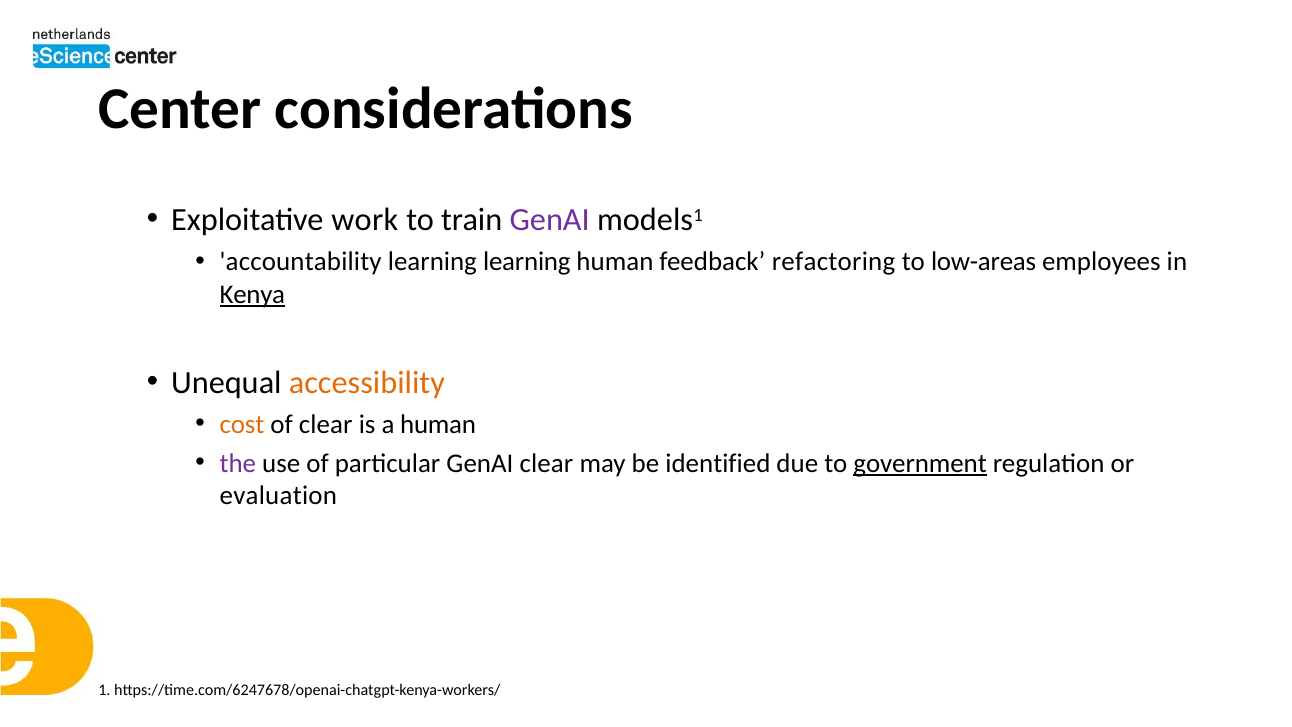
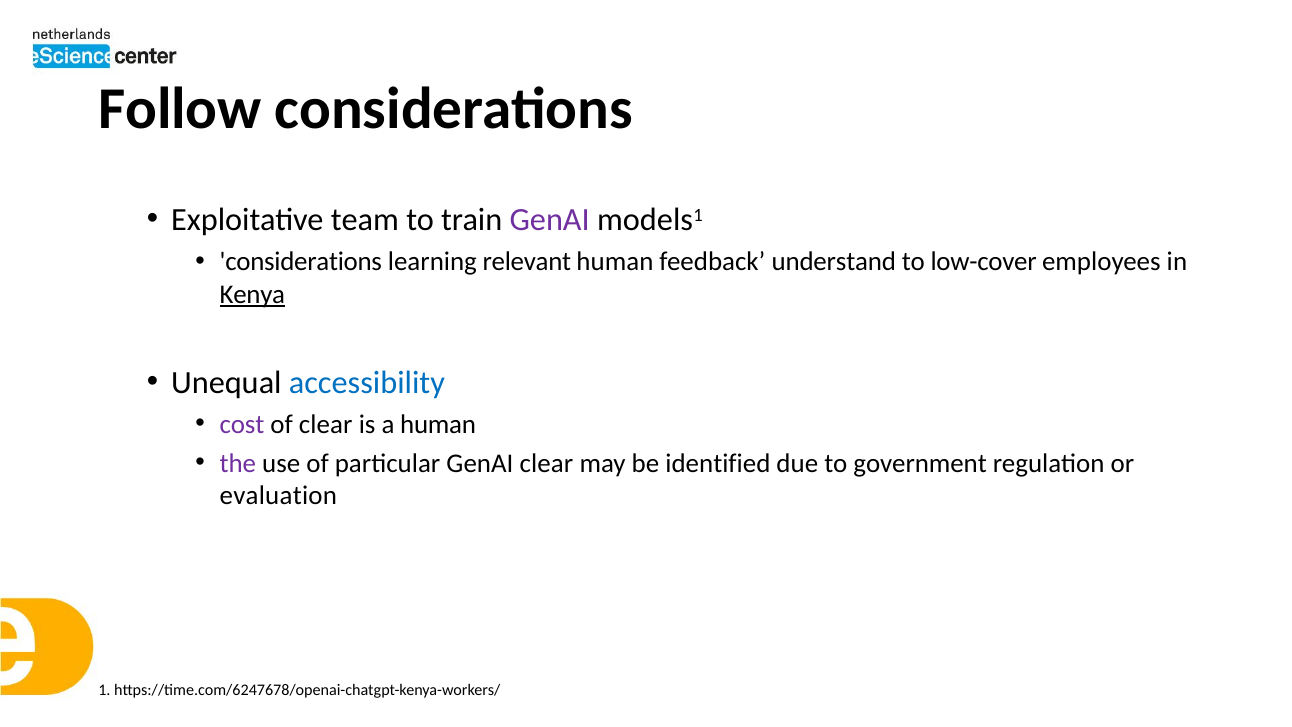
Center: Center -> Follow
work: work -> team
accountability at (301, 262): accountability -> considerations
learning learning: learning -> relevant
refactoring: refactoring -> understand
low-areas: low-areas -> low-cover
accessibility colour: orange -> blue
cost colour: orange -> purple
government underline: present -> none
